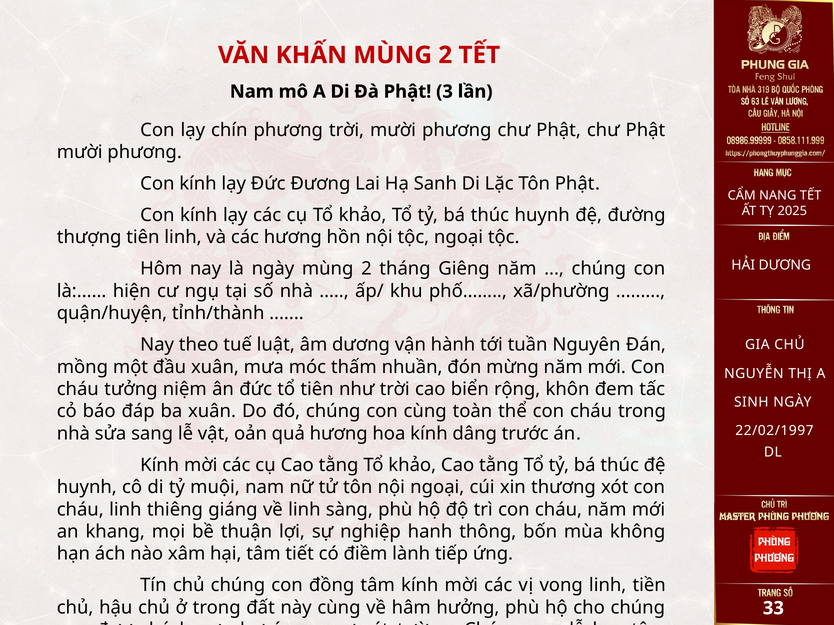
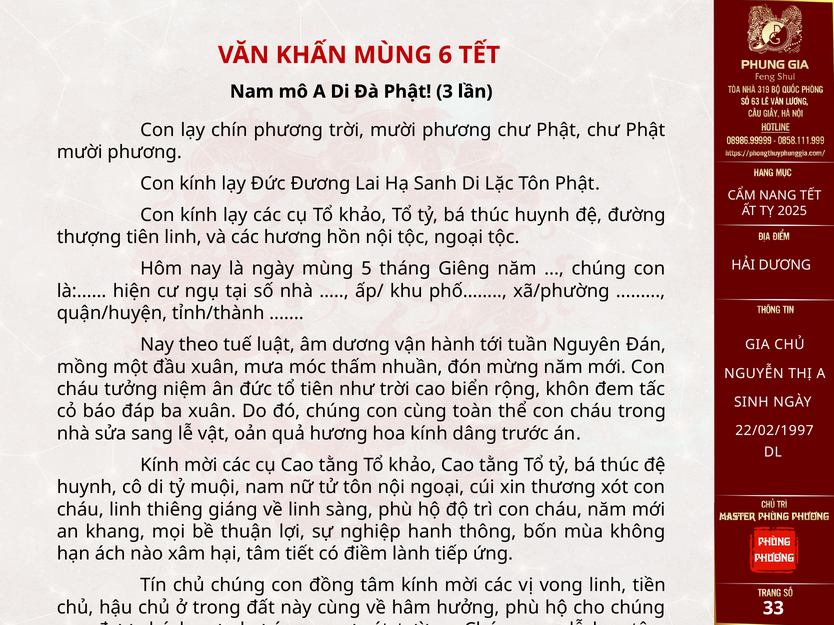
KHẤN MÙNG 2: 2 -> 6
ngày mùng 2: 2 -> 5
